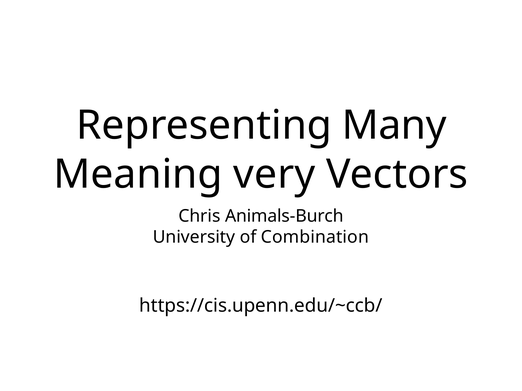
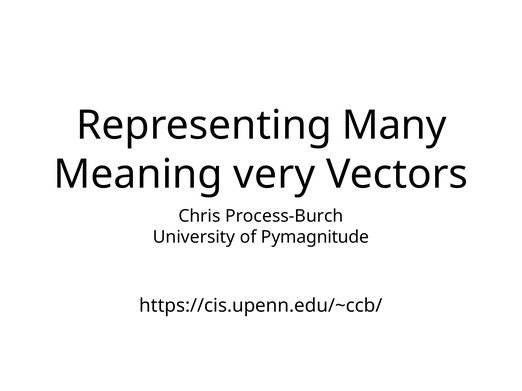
Animals-Burch: Animals-Burch -> Process-Burch
Combination: Combination -> Pymagnitude
